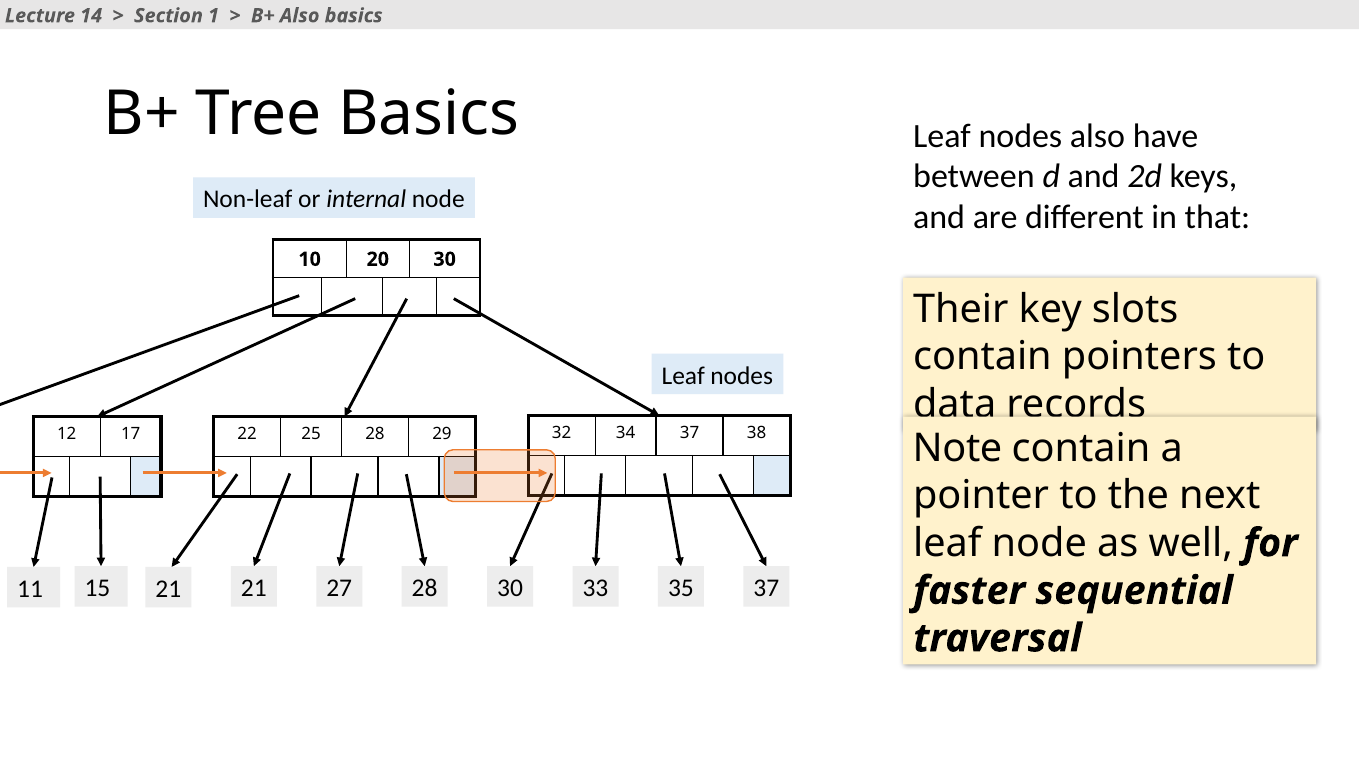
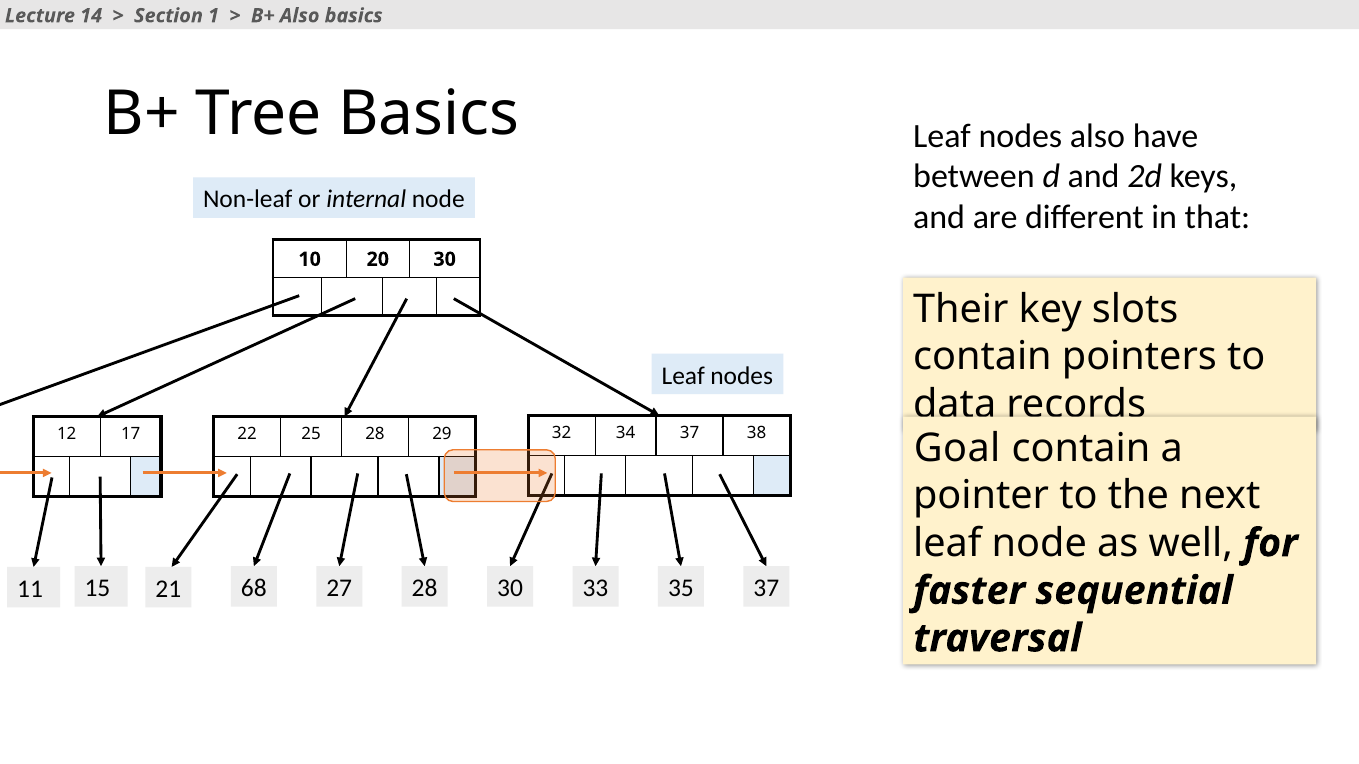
Note: Note -> Goal
21 21: 21 -> 68
